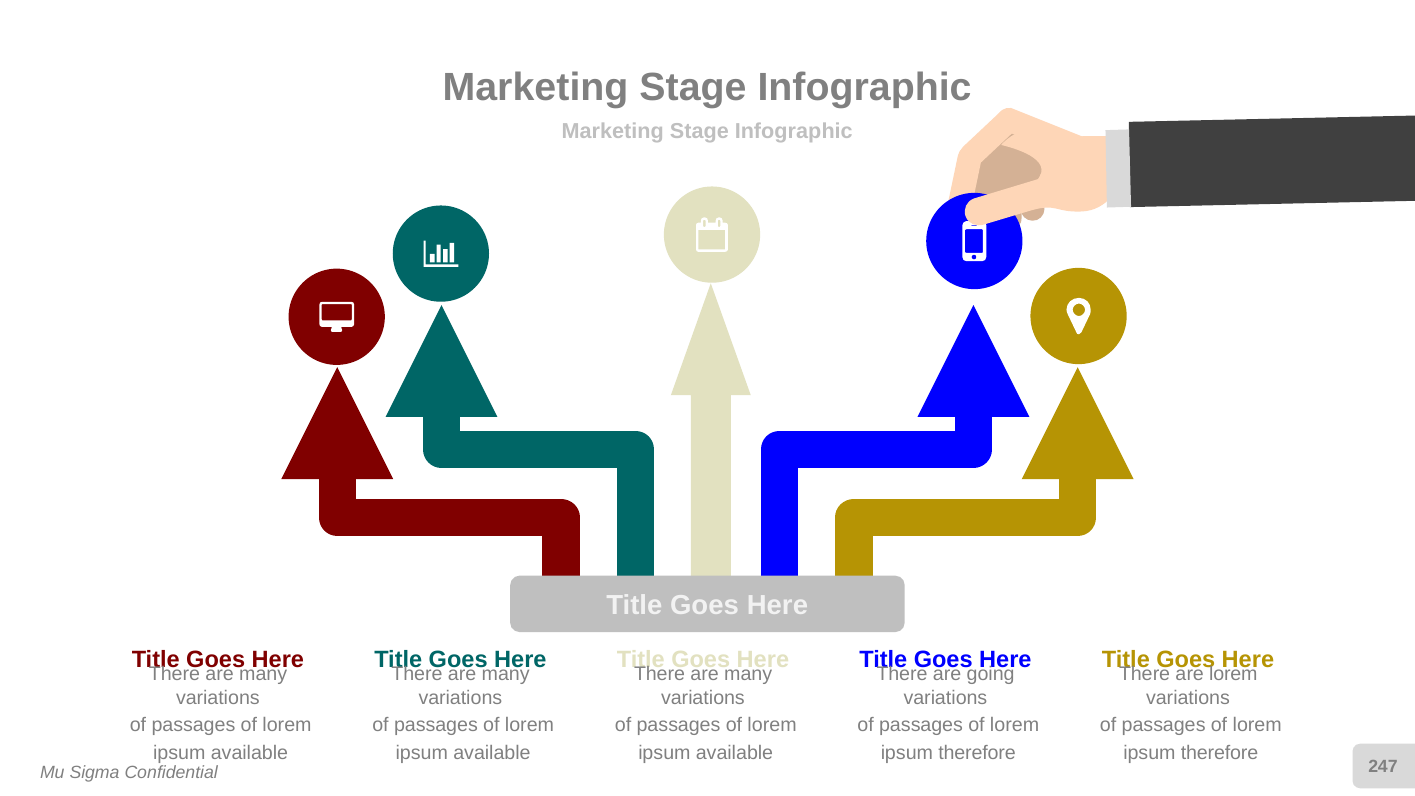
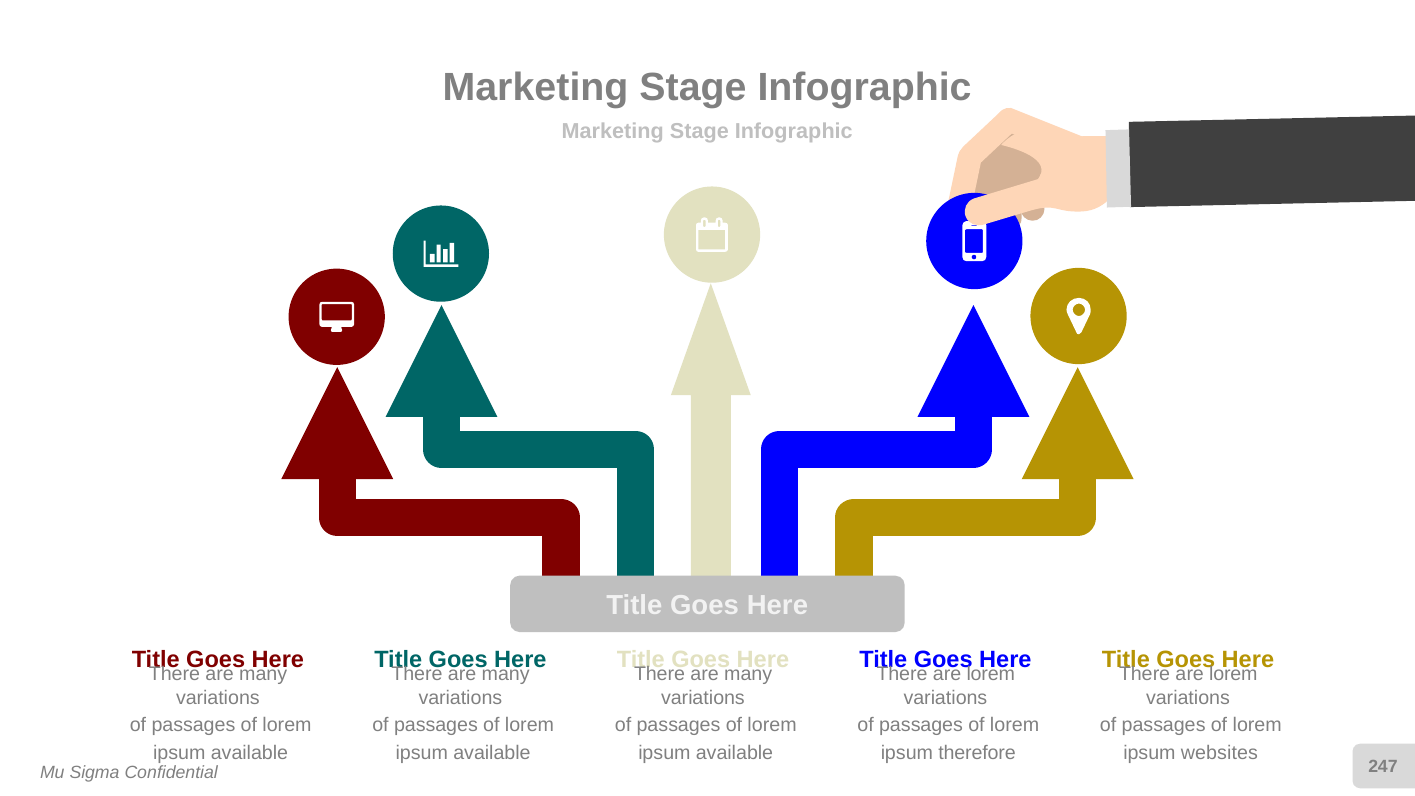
going at (991, 674): going -> lorem
therefore at (1220, 753): therefore -> websites
